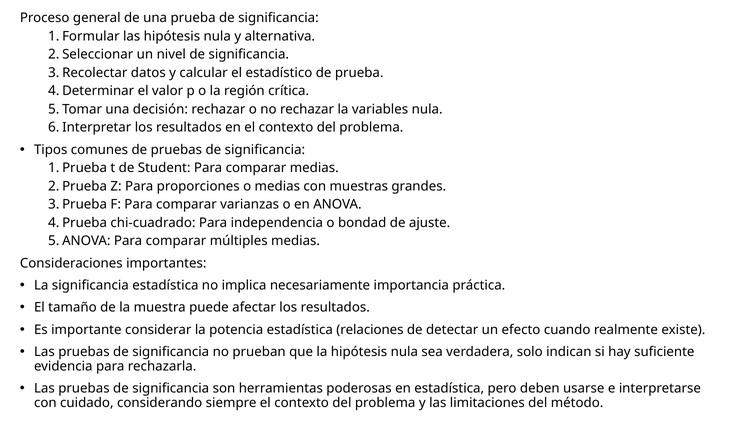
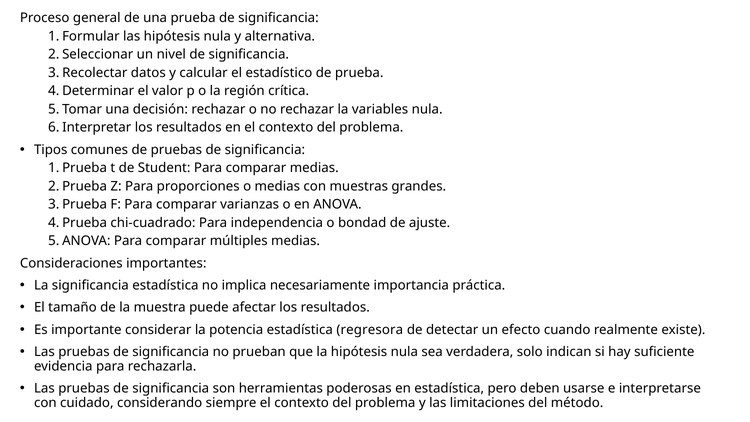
relaciones: relaciones -> regresora
